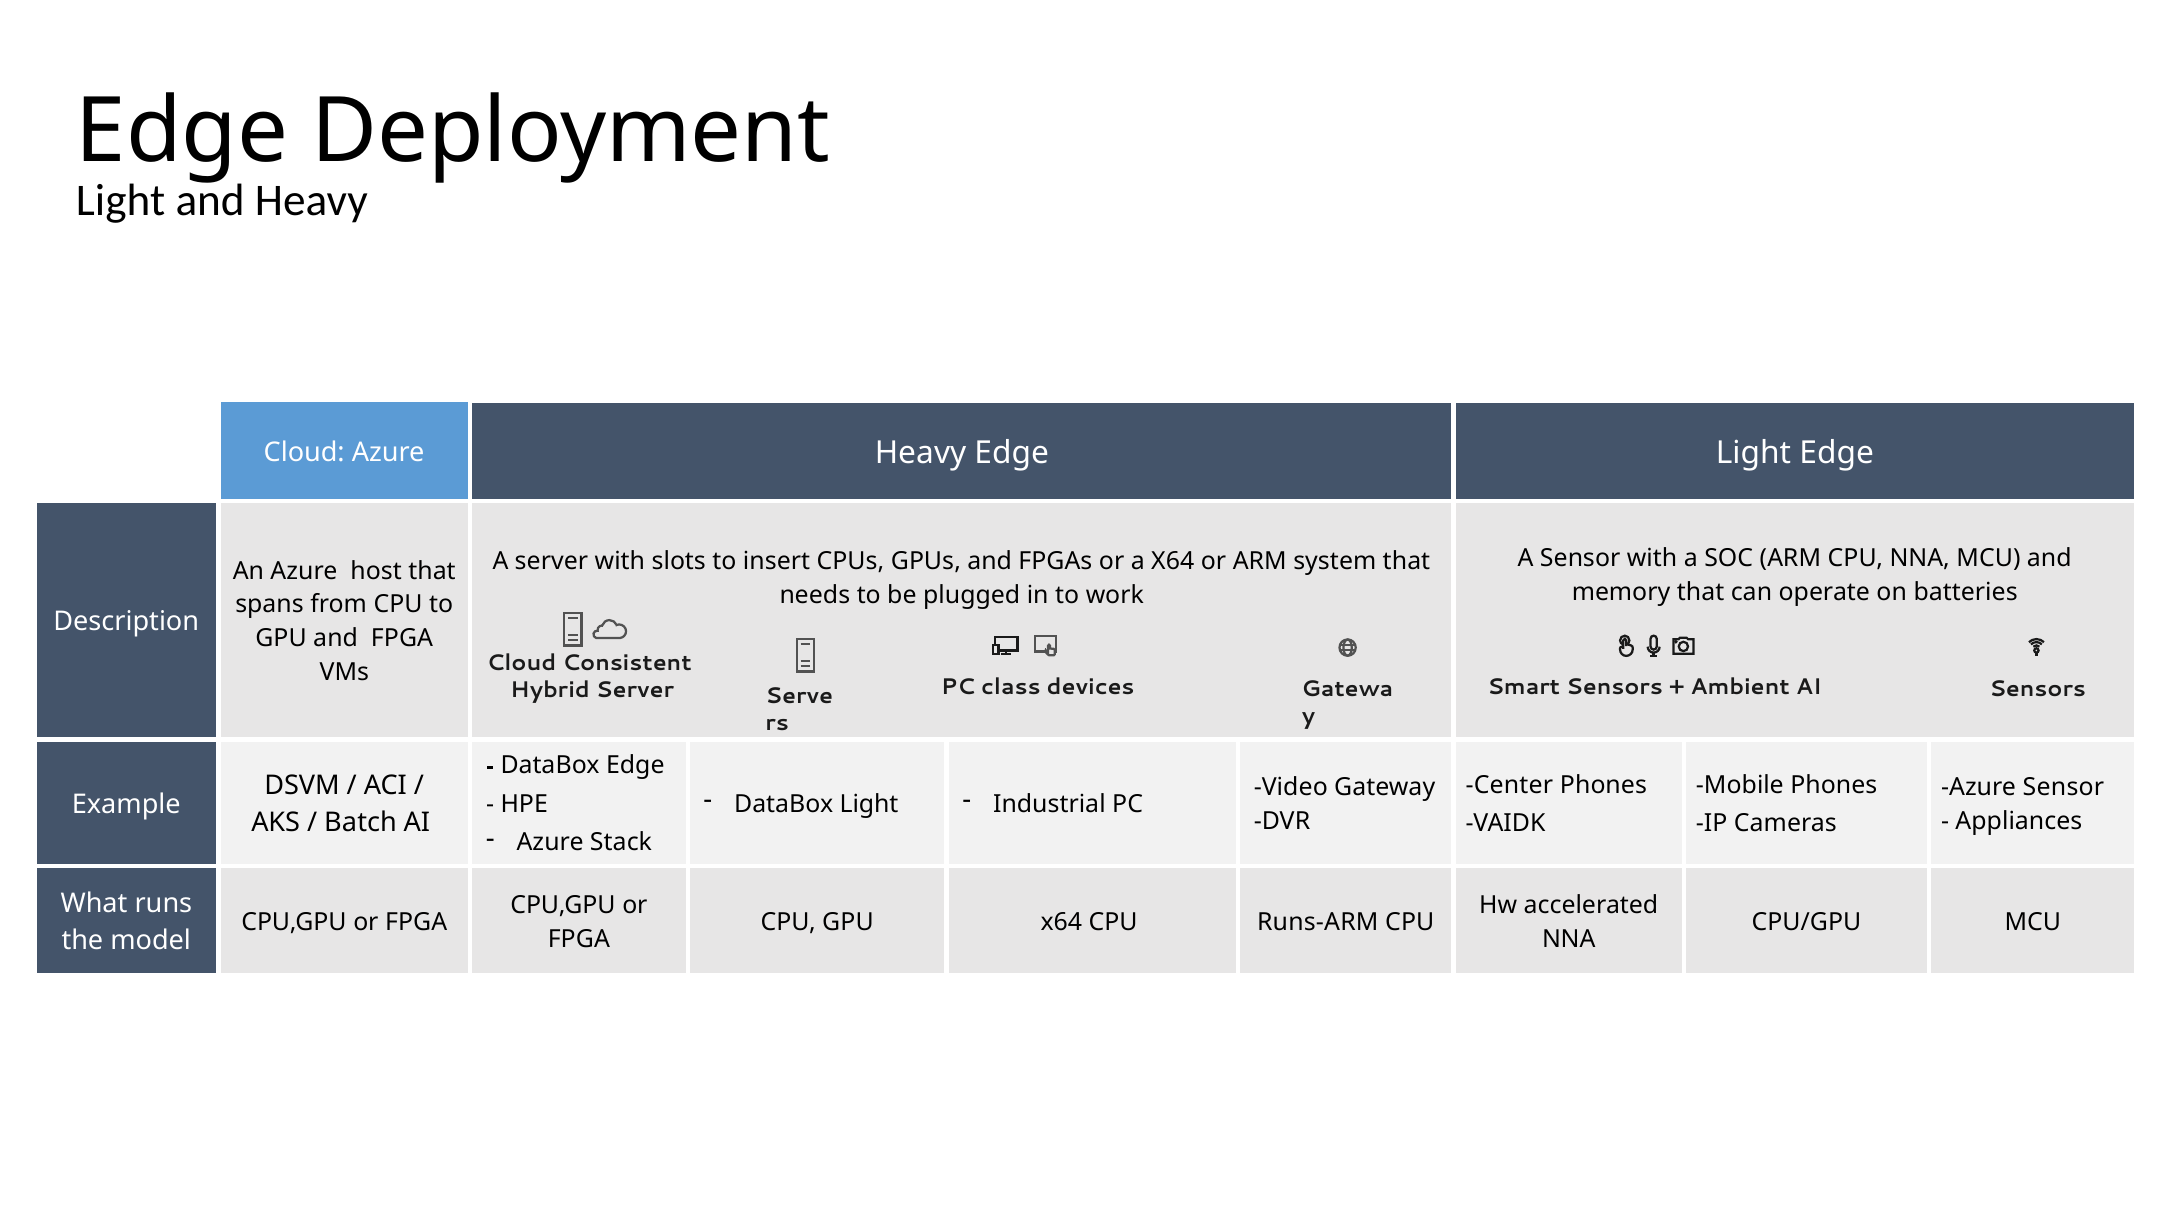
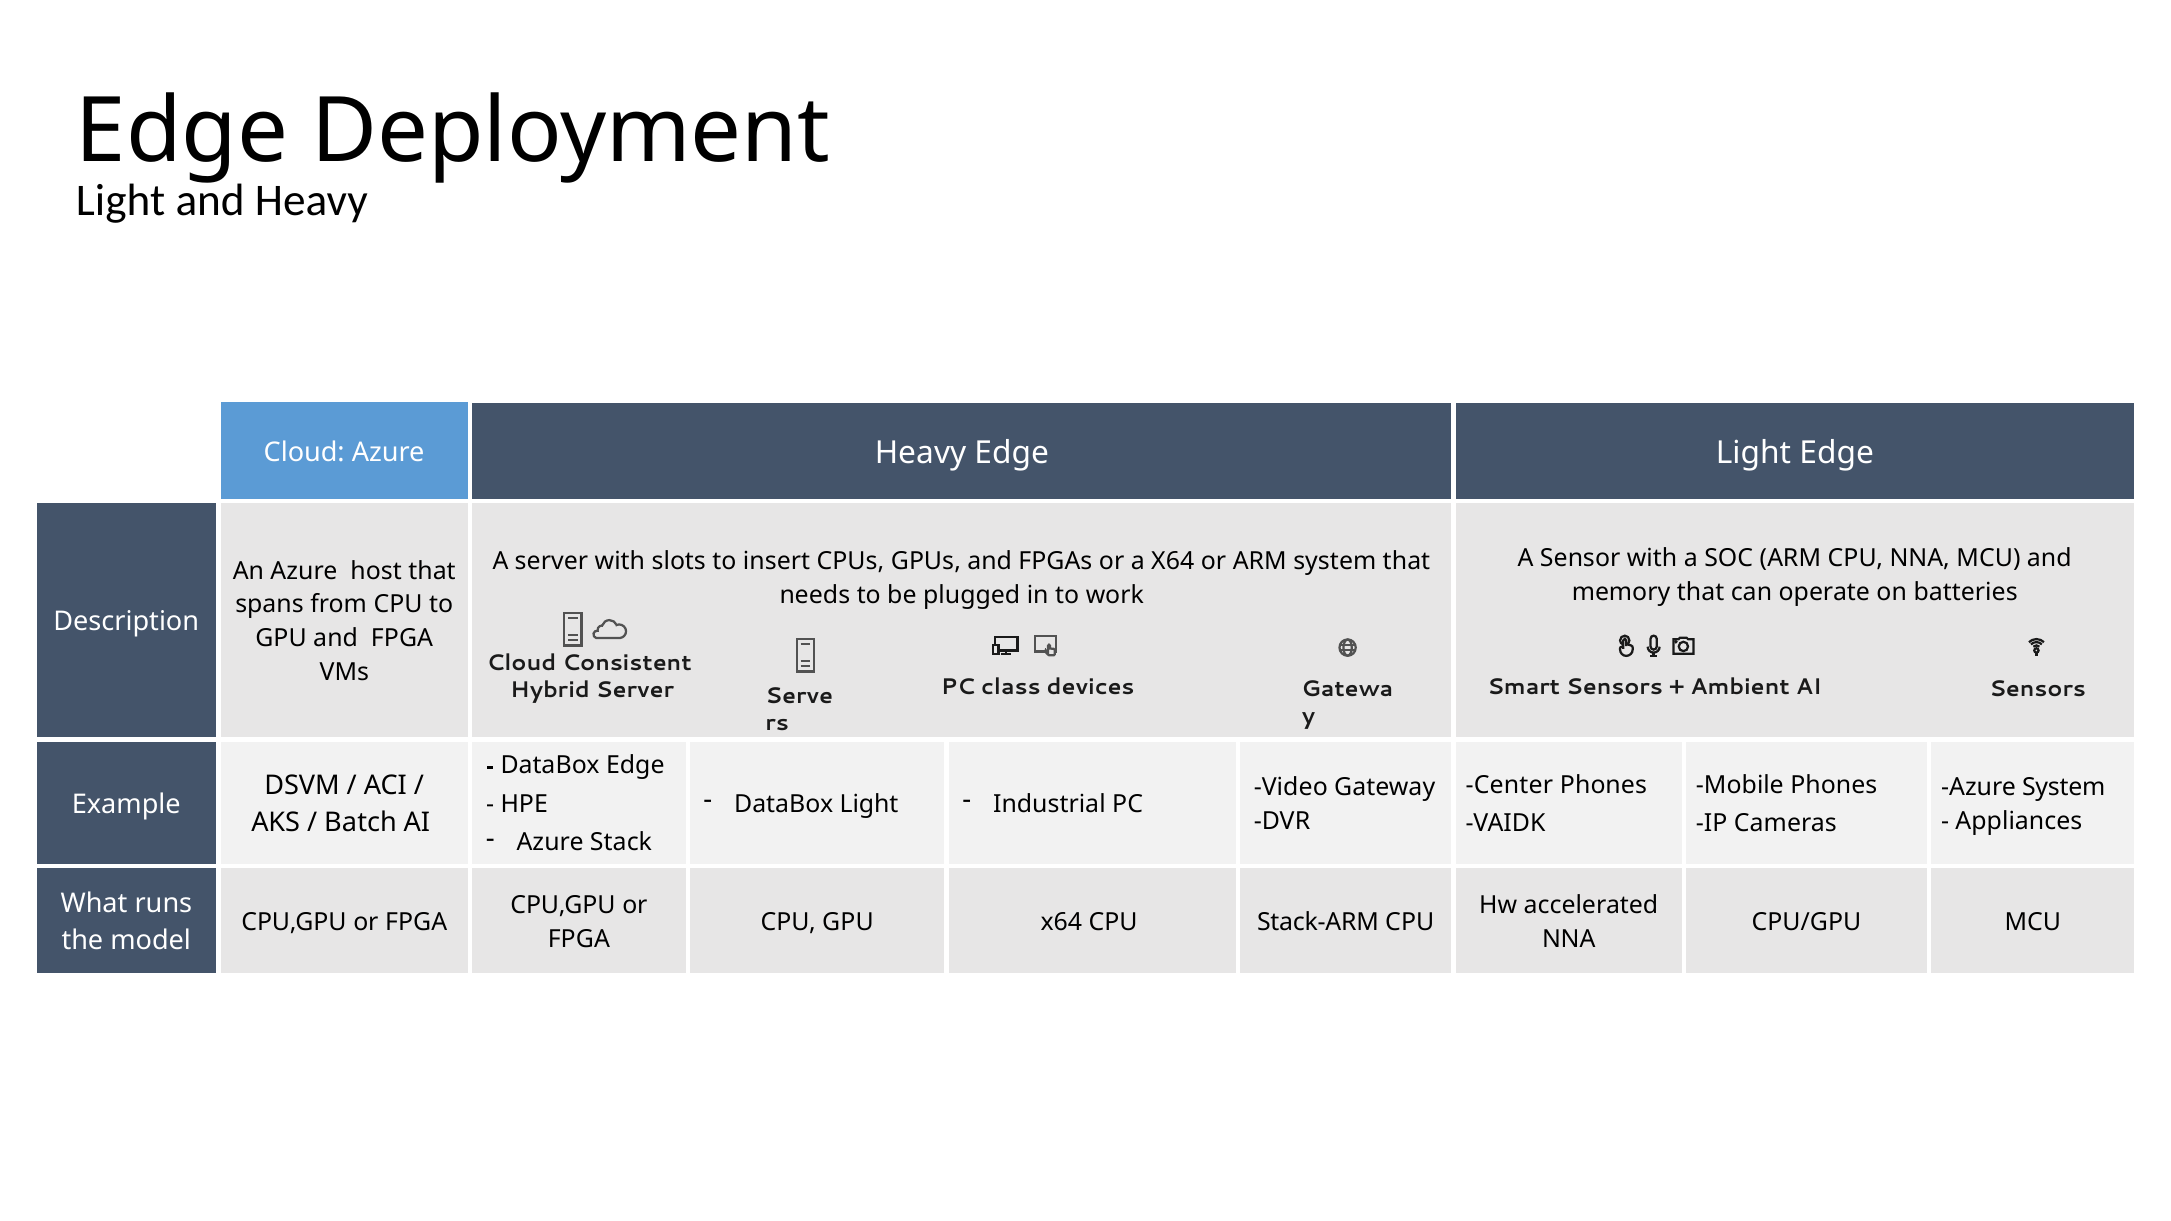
Azure Sensor: Sensor -> System
Runs-ARM: Runs-ARM -> Stack-ARM
